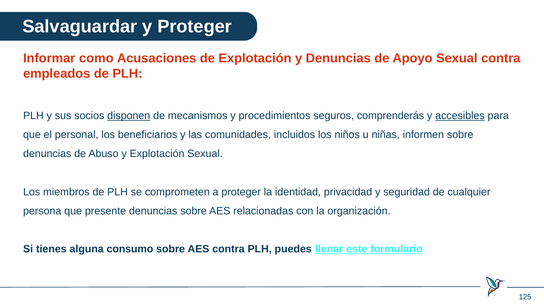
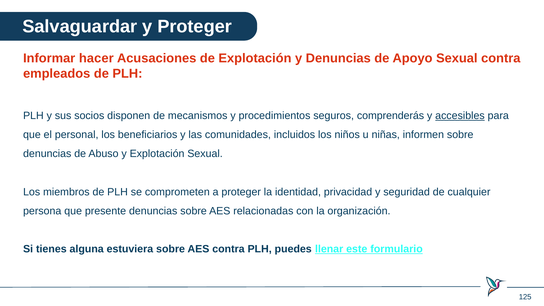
como: como -> hacer
disponen underline: present -> none
consumo: consumo -> estuviera
